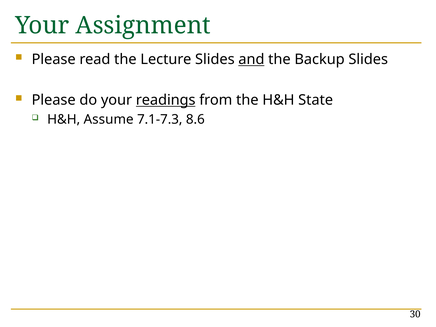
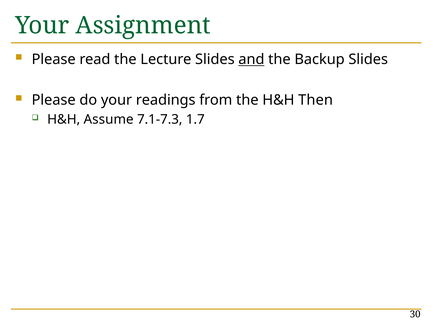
readings underline: present -> none
State: State -> Then
8.6: 8.6 -> 1.7
